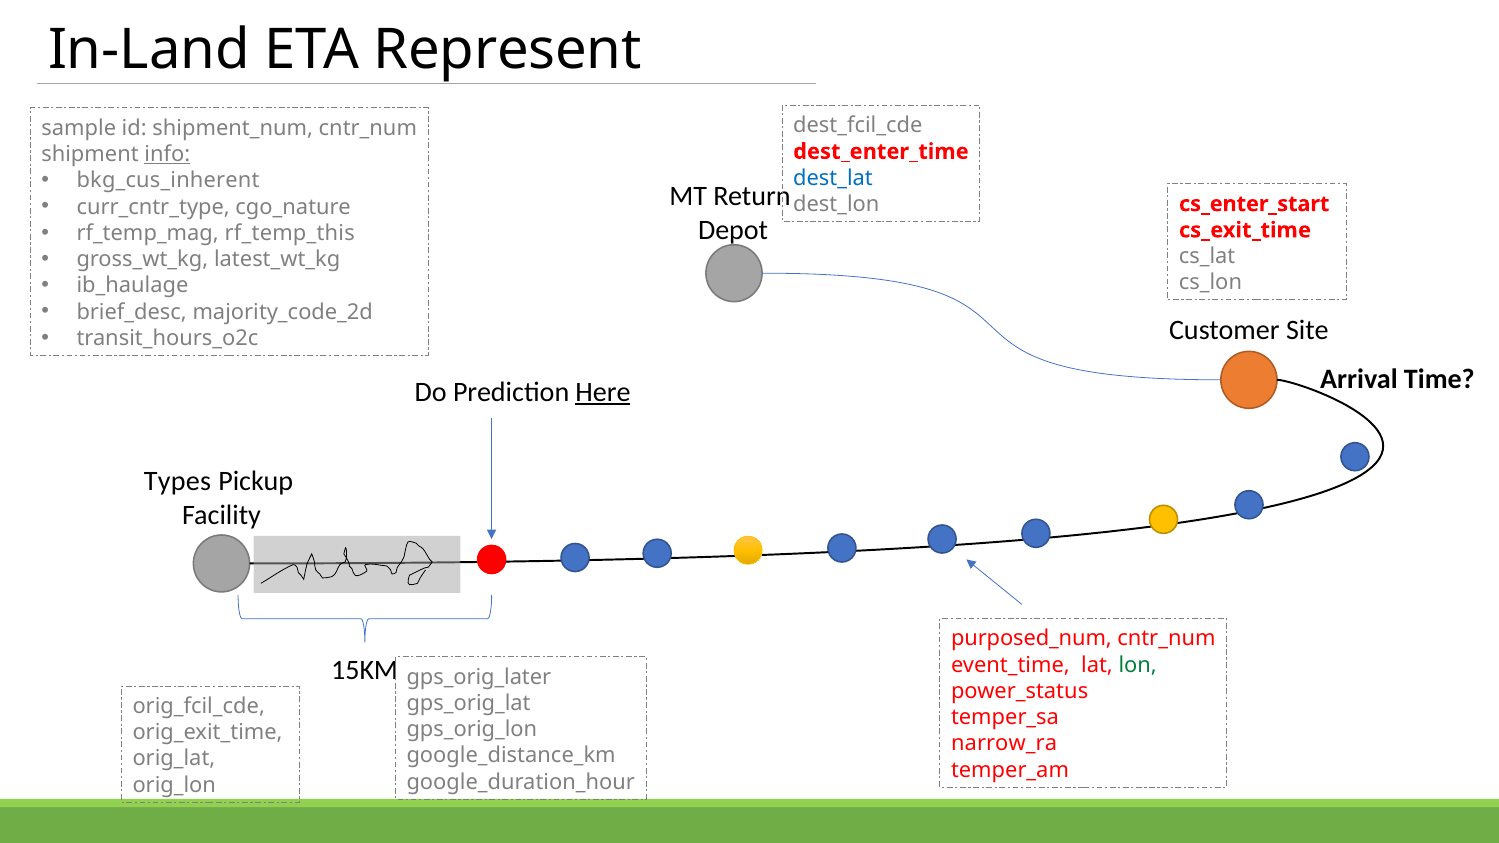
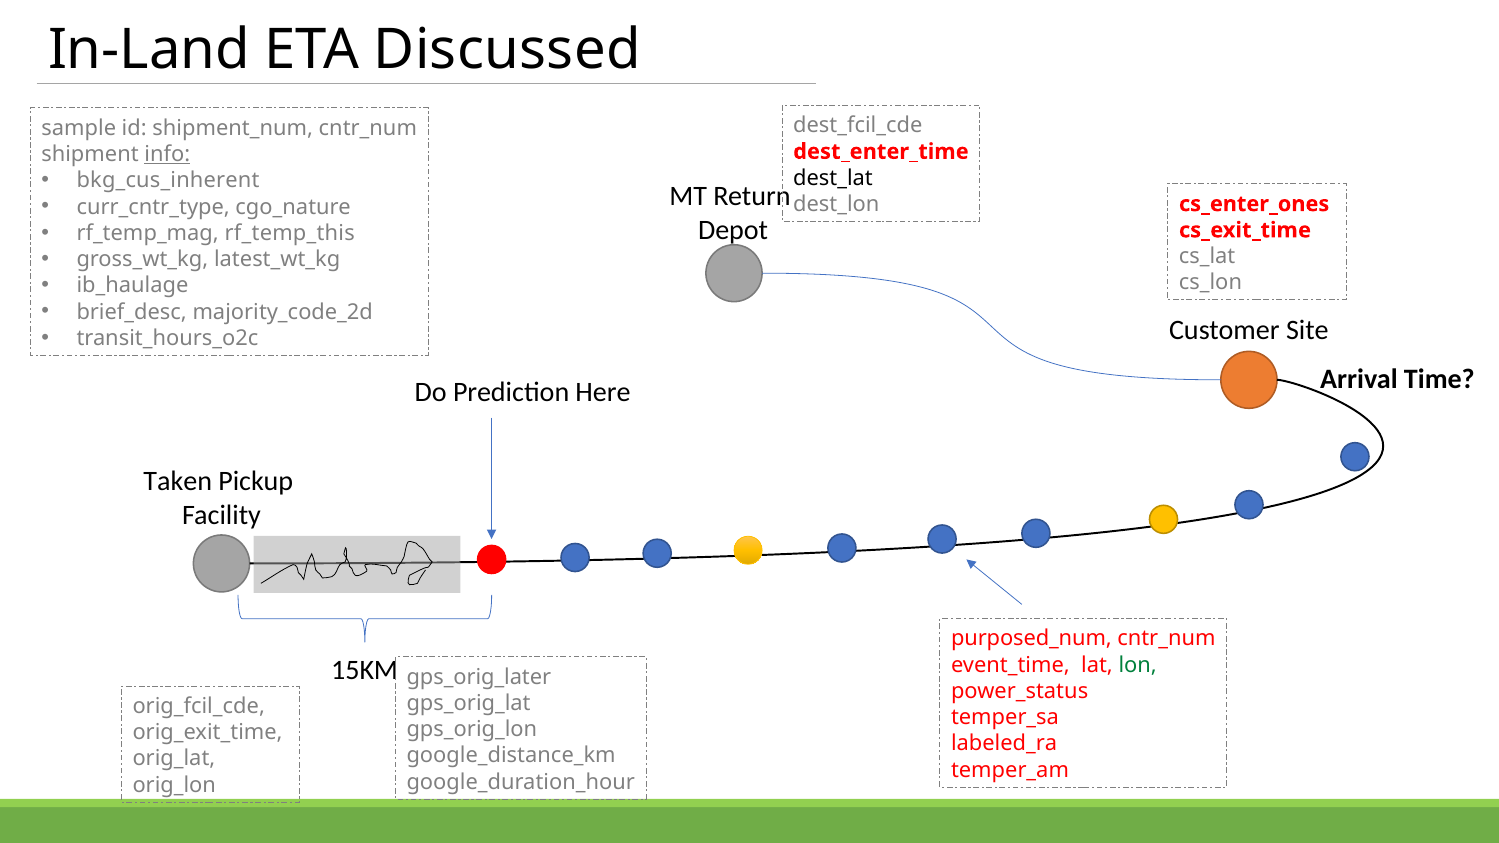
Represent: Represent -> Discussed
dest_lat colour: blue -> black
cs_enter_start: cs_enter_start -> cs_enter_ones
Here underline: present -> none
Types: Types -> Taken
narrow_ra: narrow_ra -> labeled_ra
